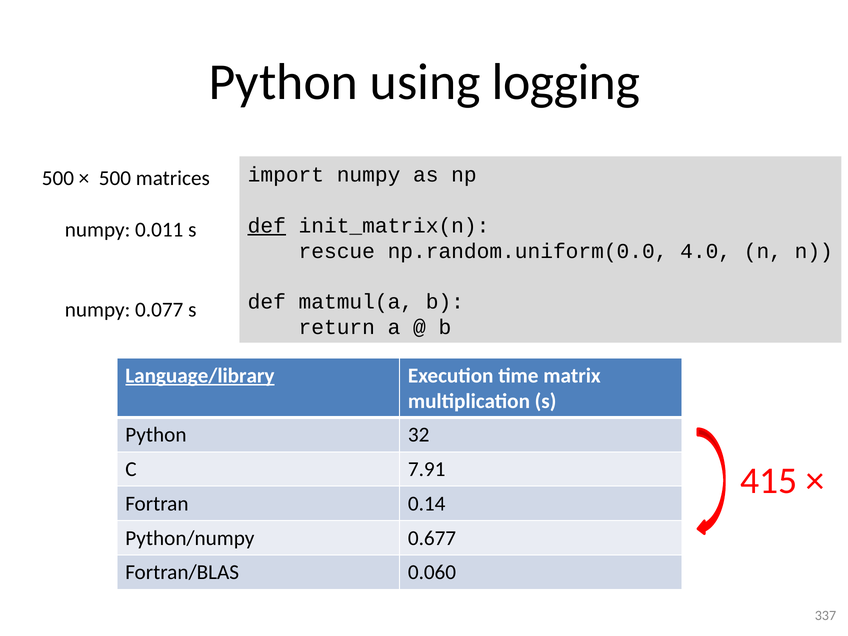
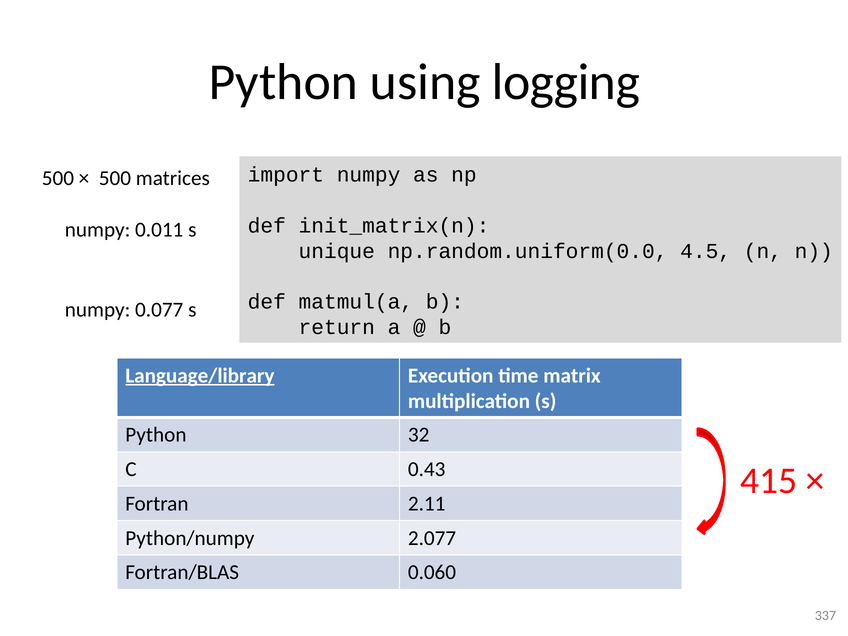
def at (267, 226) underline: present -> none
rescue: rescue -> unique
4.0: 4.0 -> 4.5
7.91: 7.91 -> 0.43
0.14: 0.14 -> 2.11
0.677: 0.677 -> 2.077
